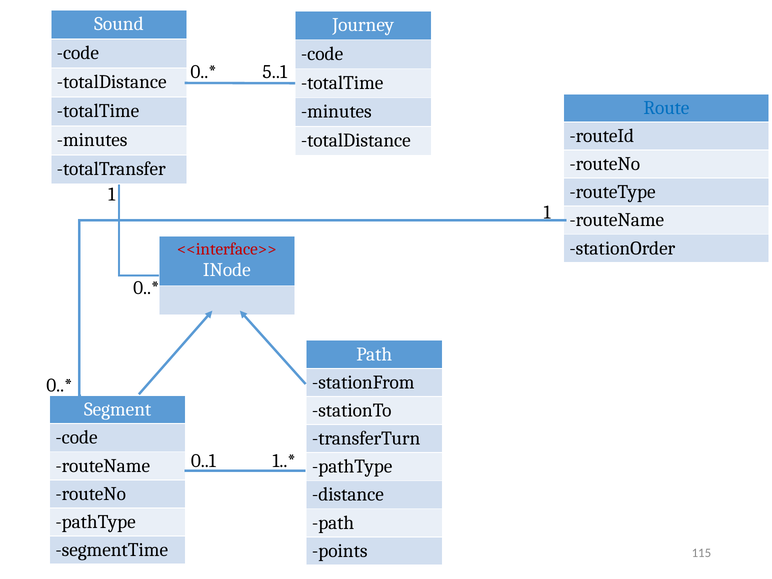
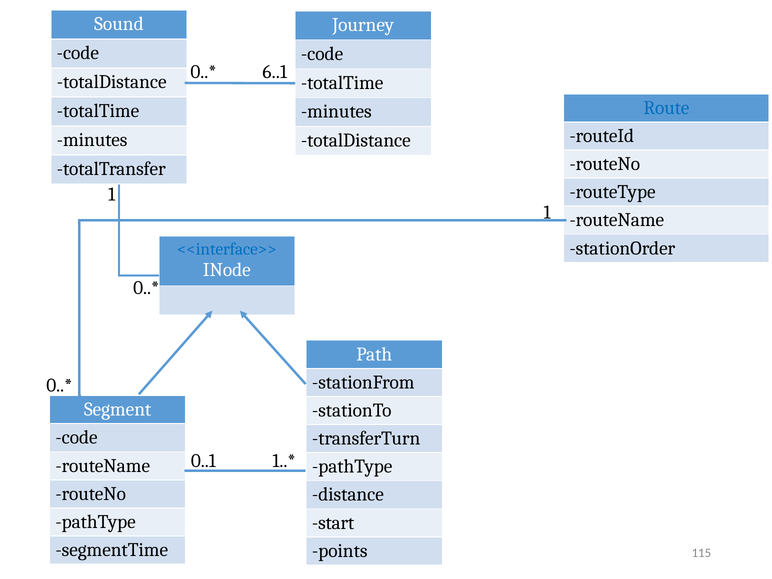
5..1: 5..1 -> 6..1
<<interface>> colour: red -> blue
path at (333, 523): path -> start
